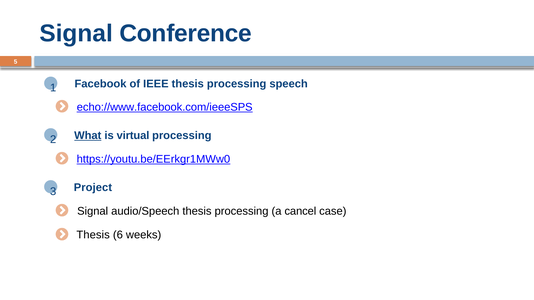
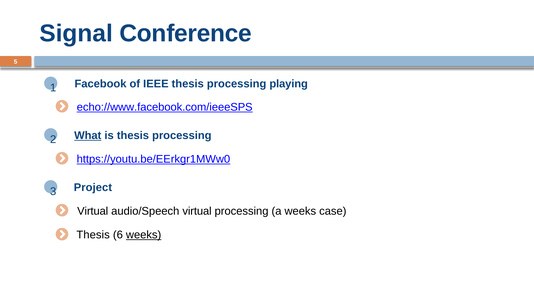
speech: speech -> playing
is virtual: virtual -> thesis
Signal at (93, 211): Signal -> Virtual
audio/Speech thesis: thesis -> virtual
a cancel: cancel -> weeks
weeks at (144, 235) underline: none -> present
